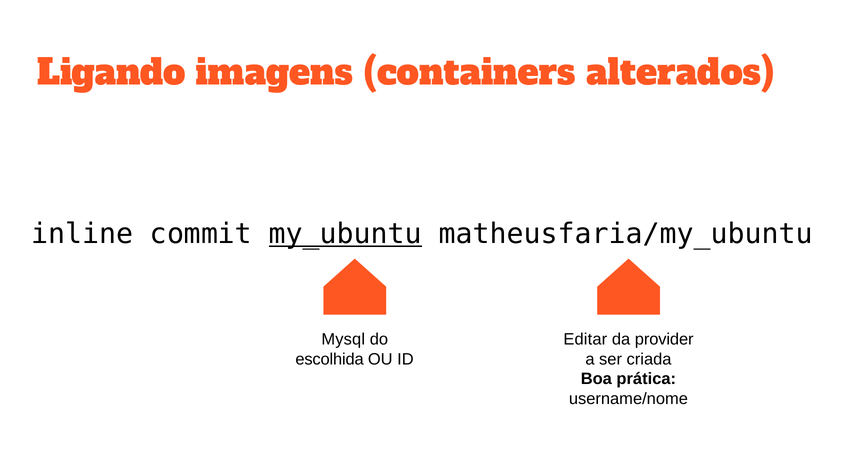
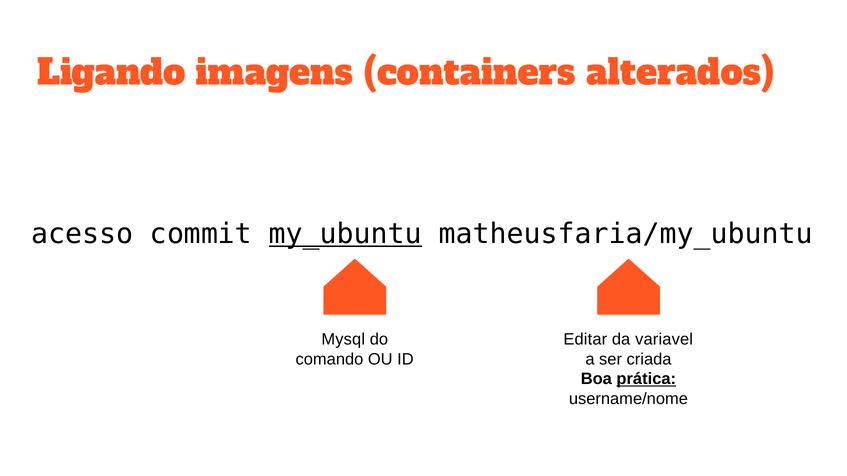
inline: inline -> acesso
provider: provider -> variavel
escolhida: escolhida -> comando
prática underline: none -> present
